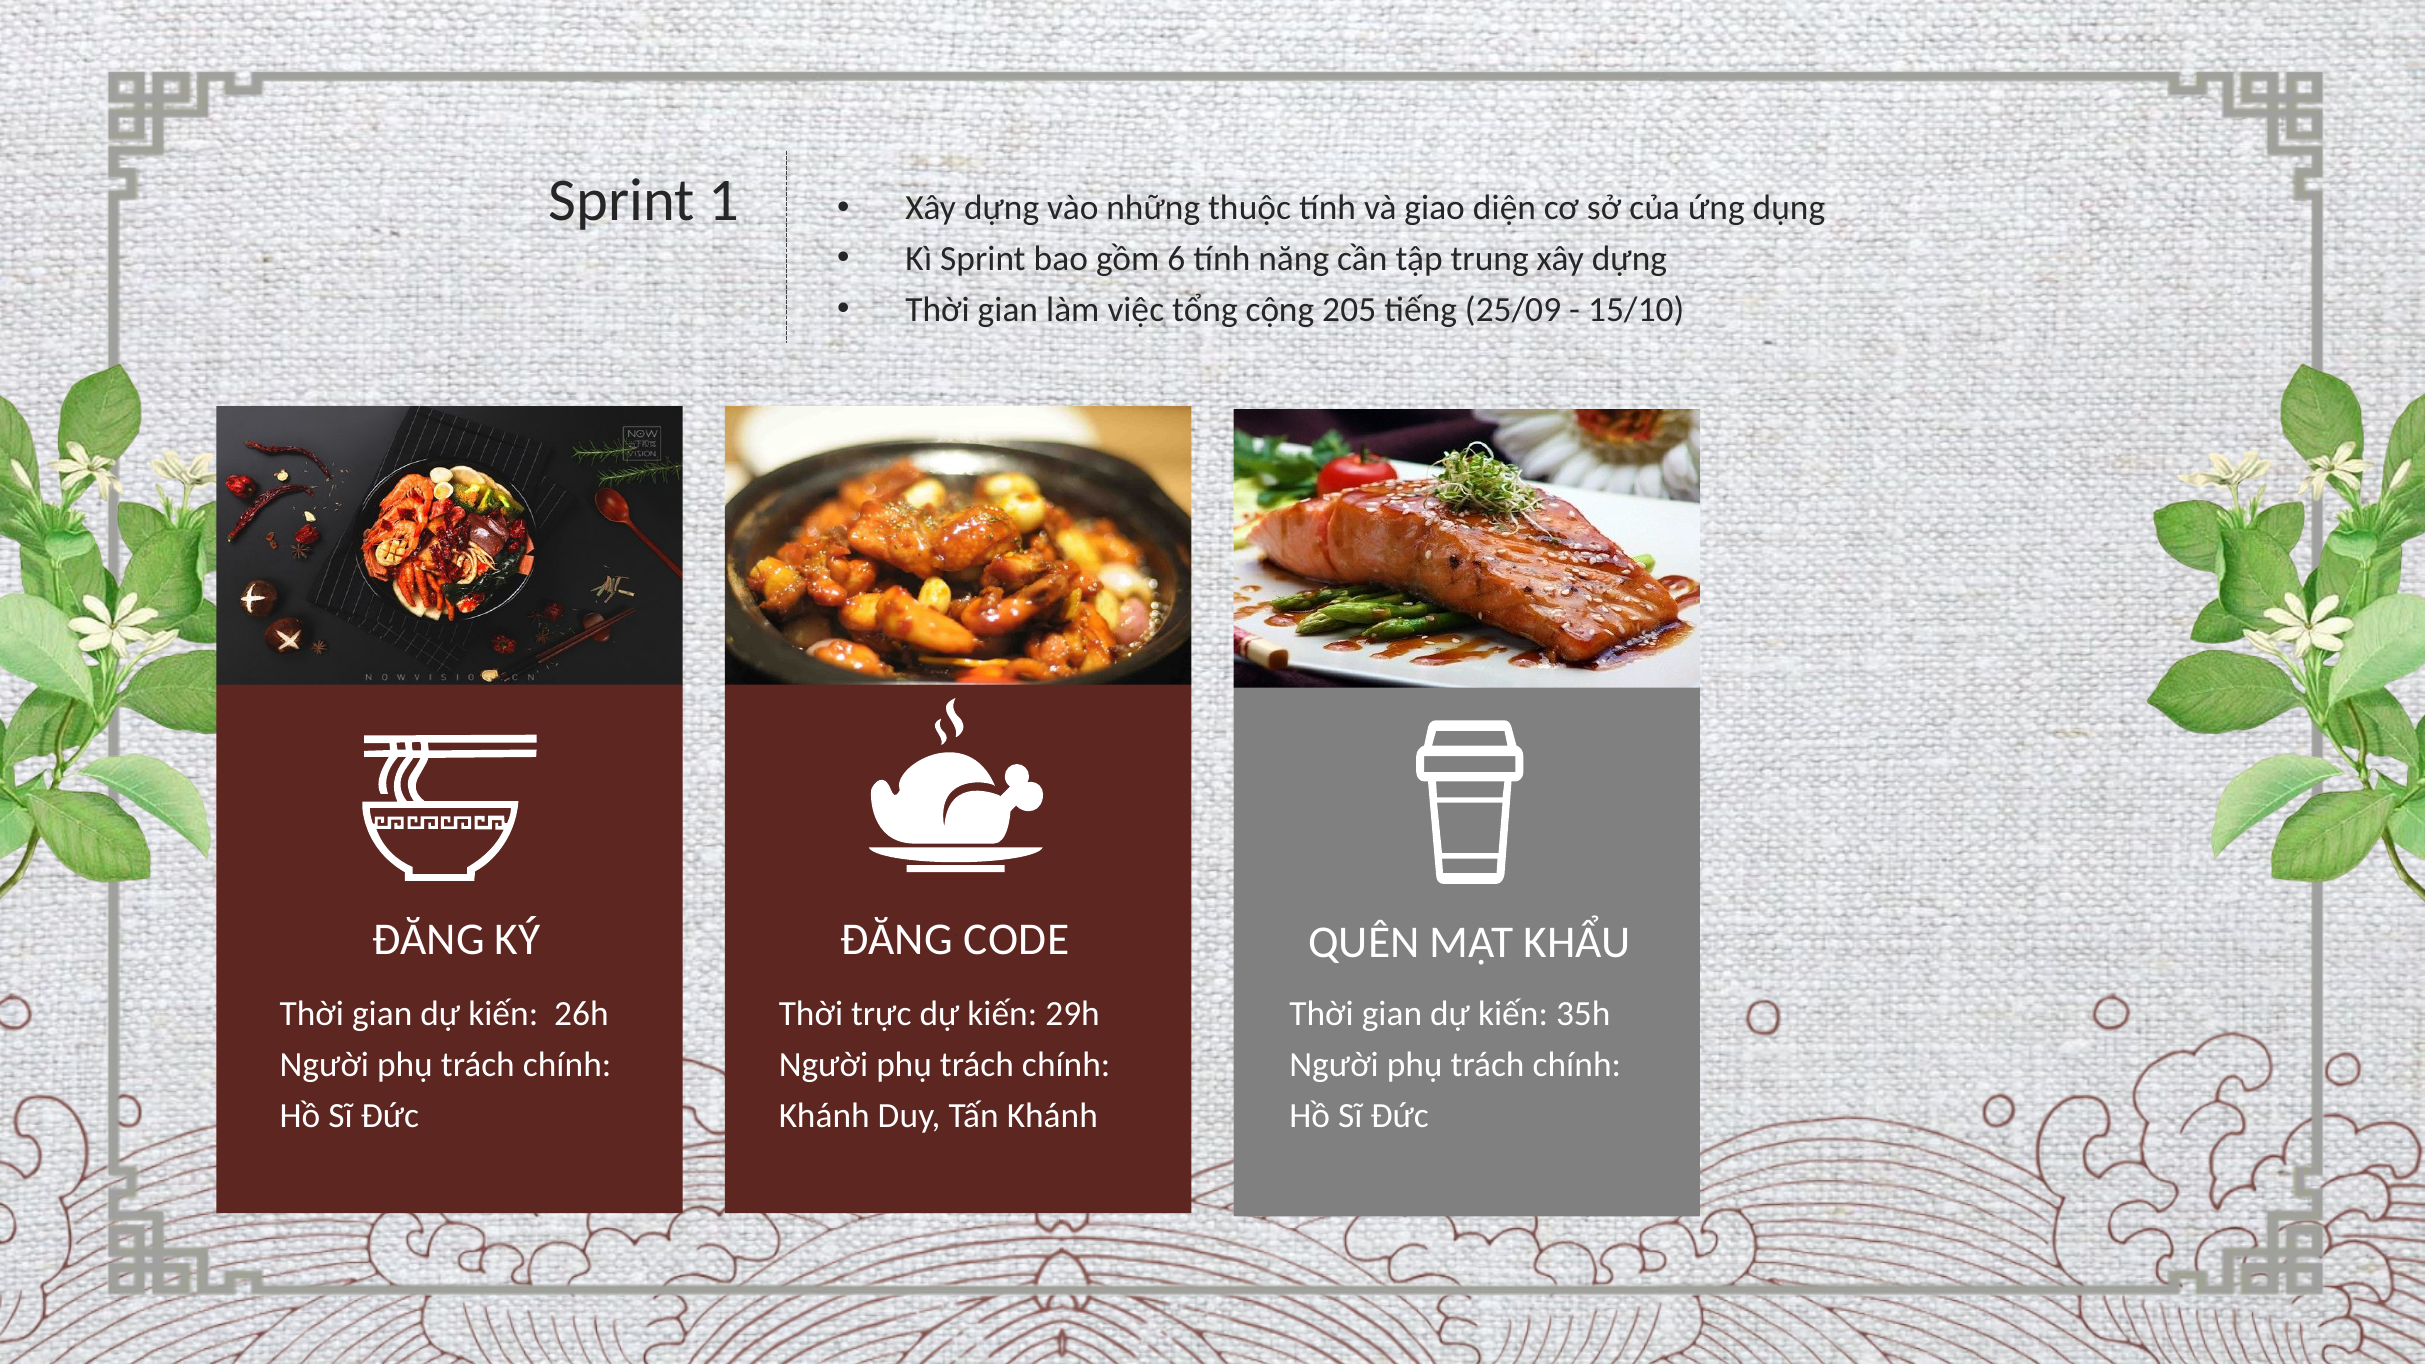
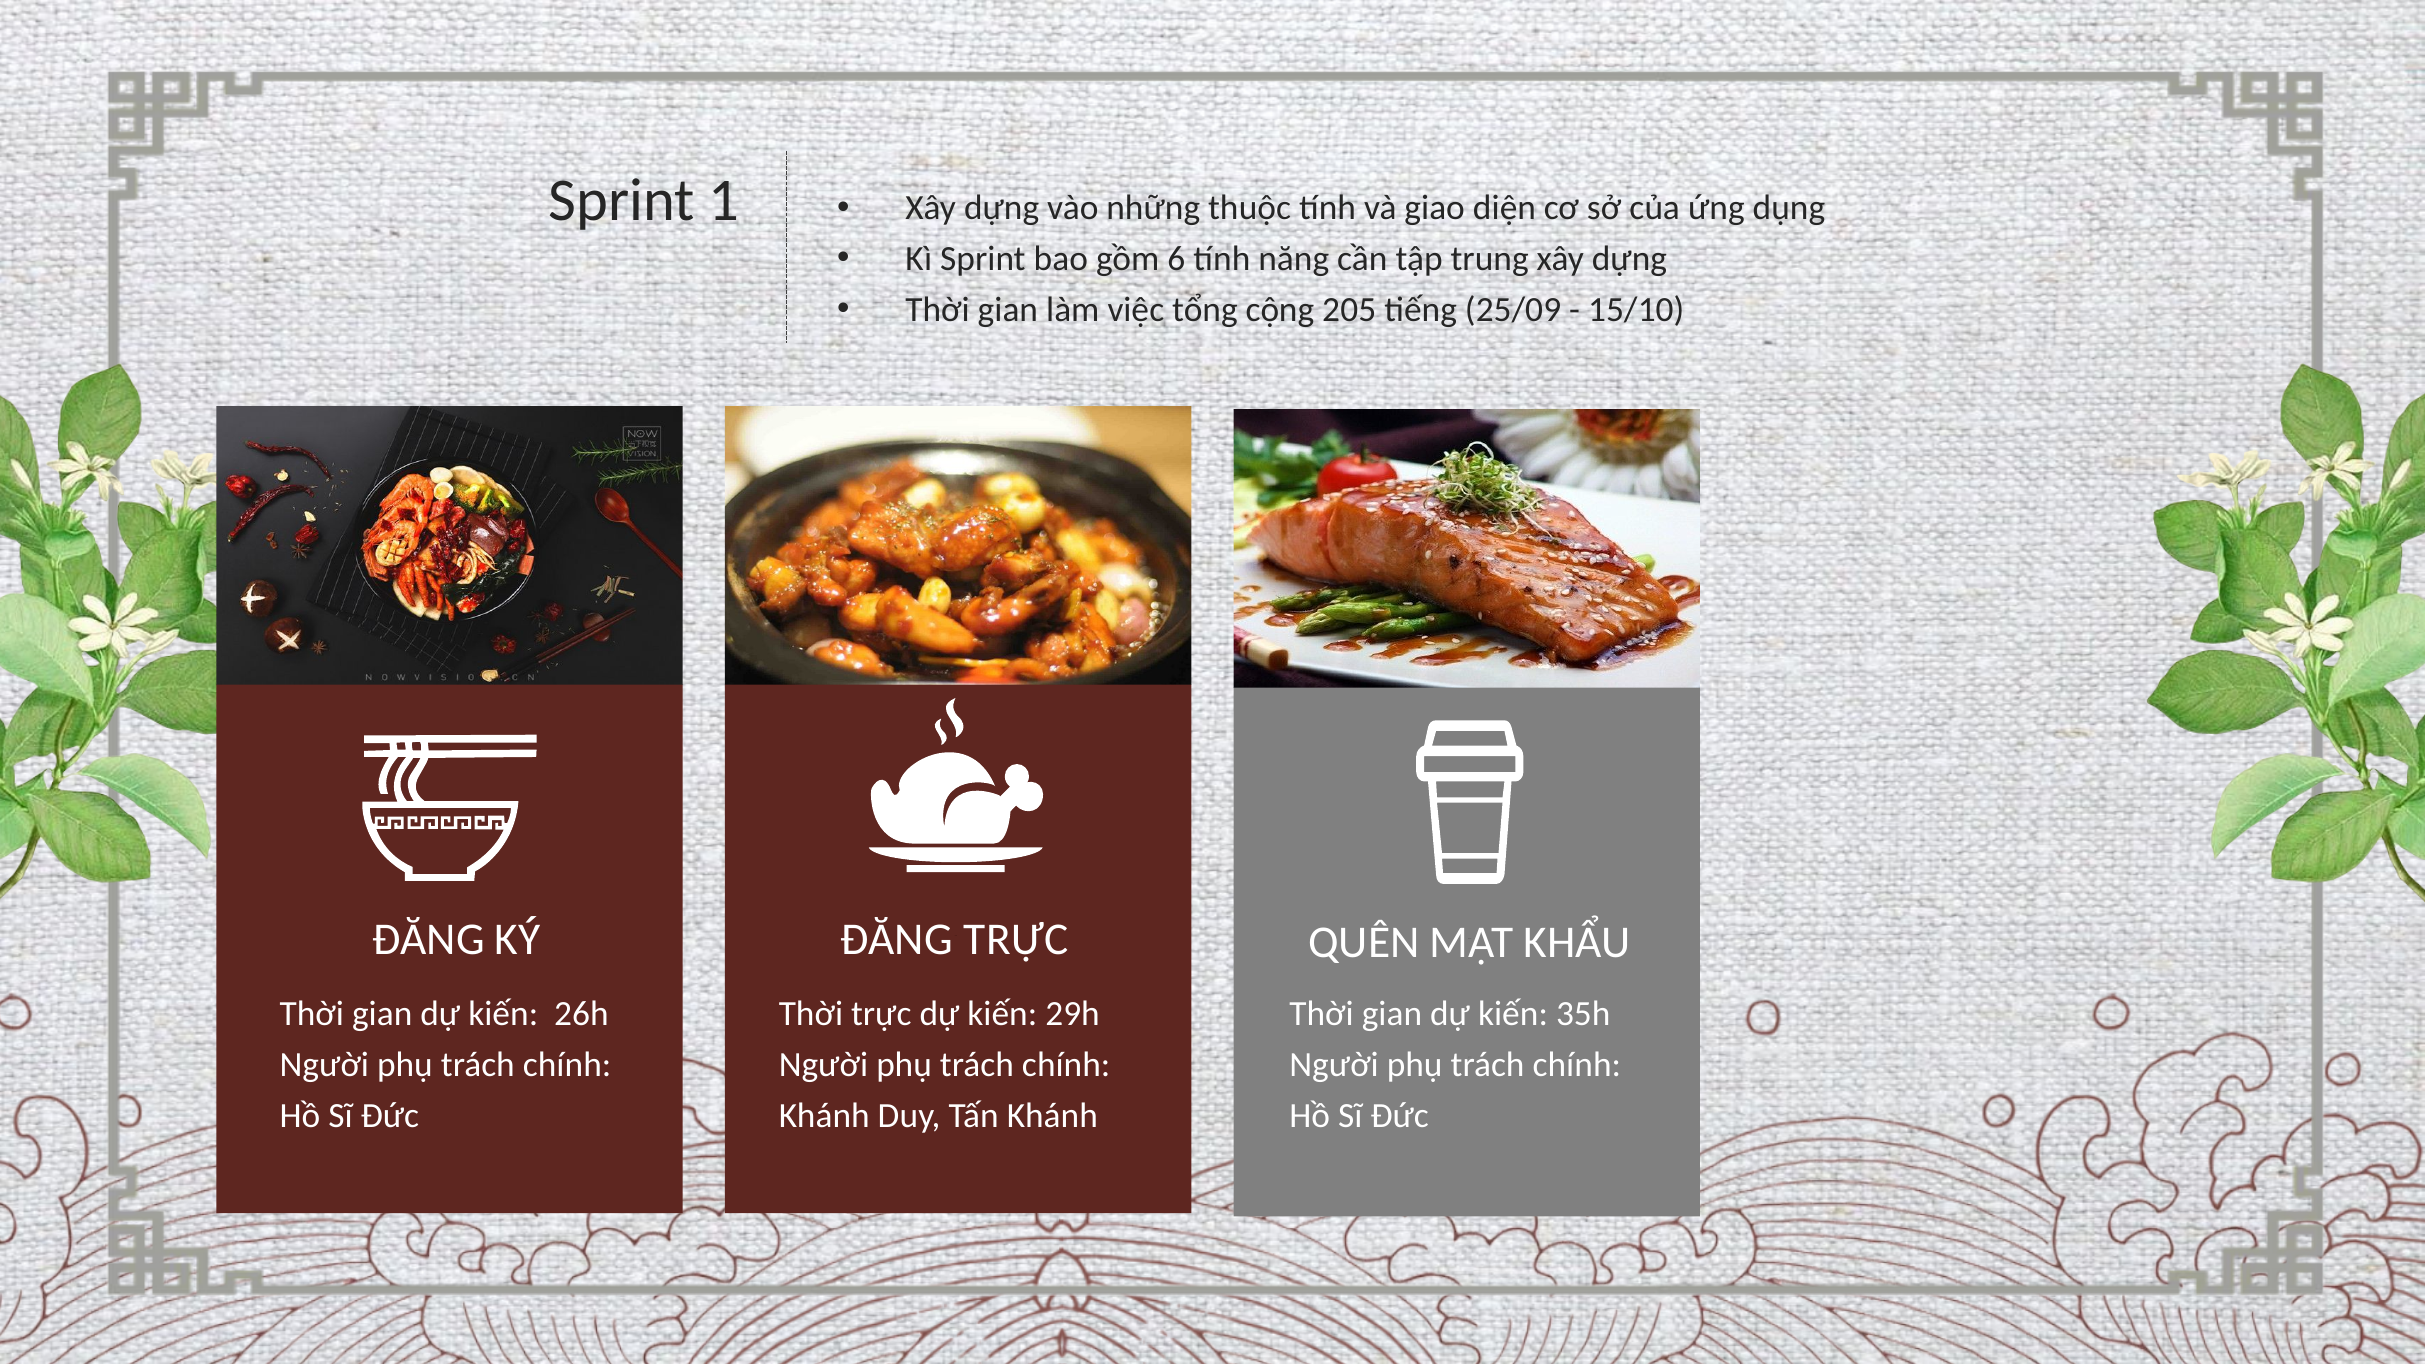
ĐĂNG CODE: CODE -> TRỰC
